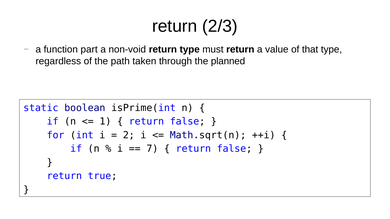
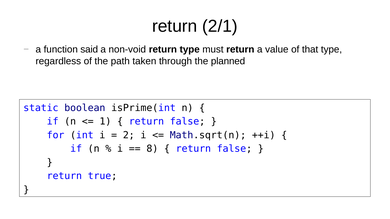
2/3: 2/3 -> 2/1
part: part -> said
7: 7 -> 8
